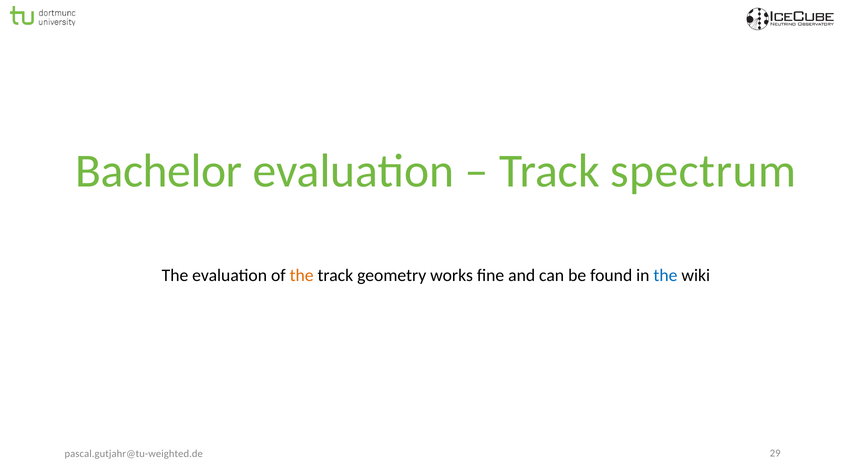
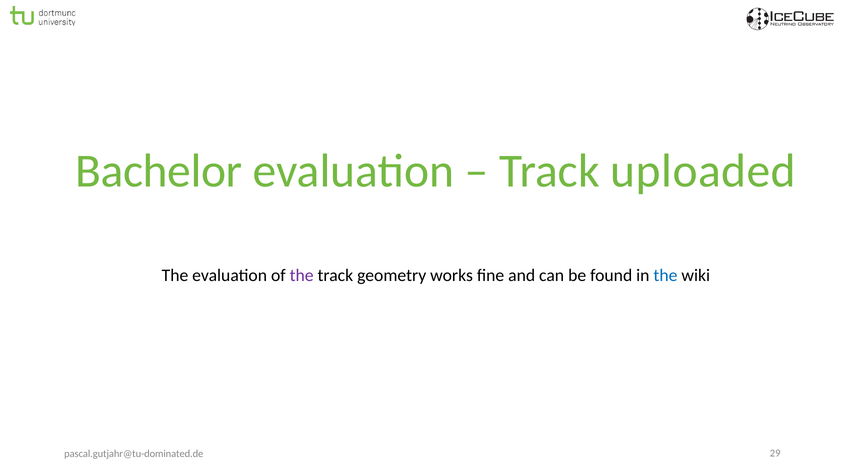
spectrum: spectrum -> uploaded
the at (302, 275) colour: orange -> purple
pascal.gutjahr@tu-weighted.de: pascal.gutjahr@tu-weighted.de -> pascal.gutjahr@tu-dominated.de
